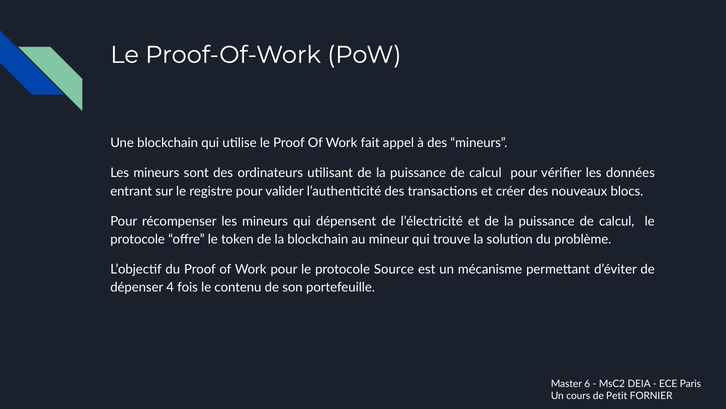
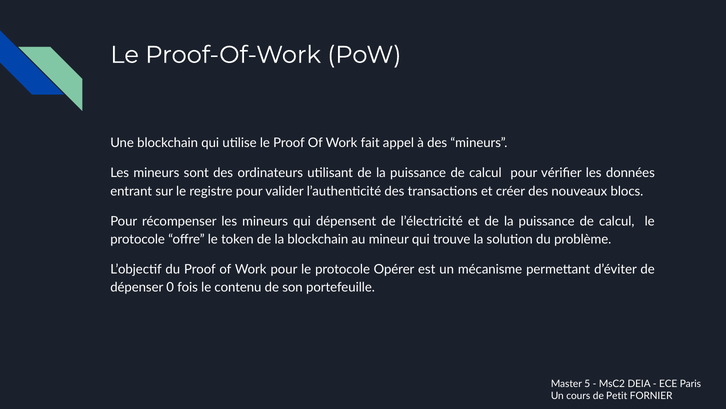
Source: Source -> Opérer
4: 4 -> 0
6: 6 -> 5
